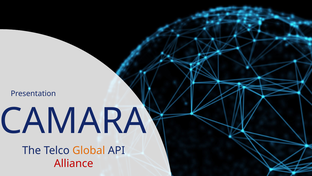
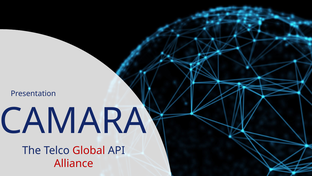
Global colour: orange -> red
